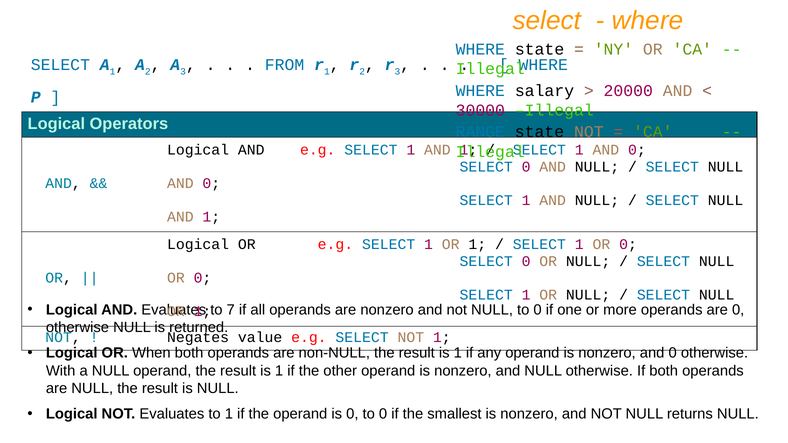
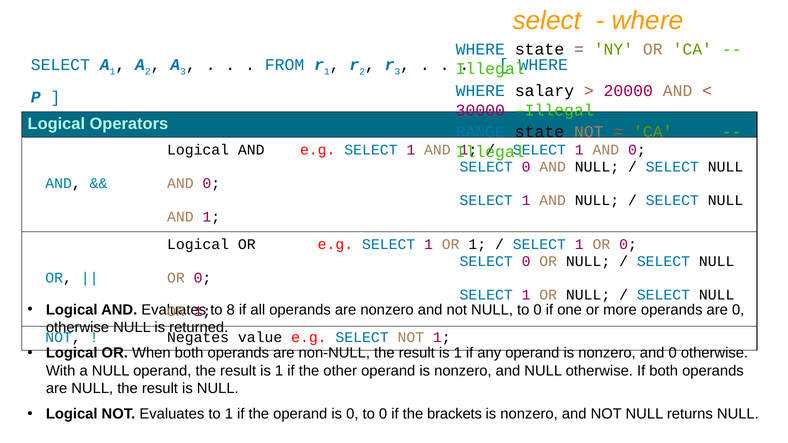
7: 7 -> 8
smallest: smallest -> brackets
